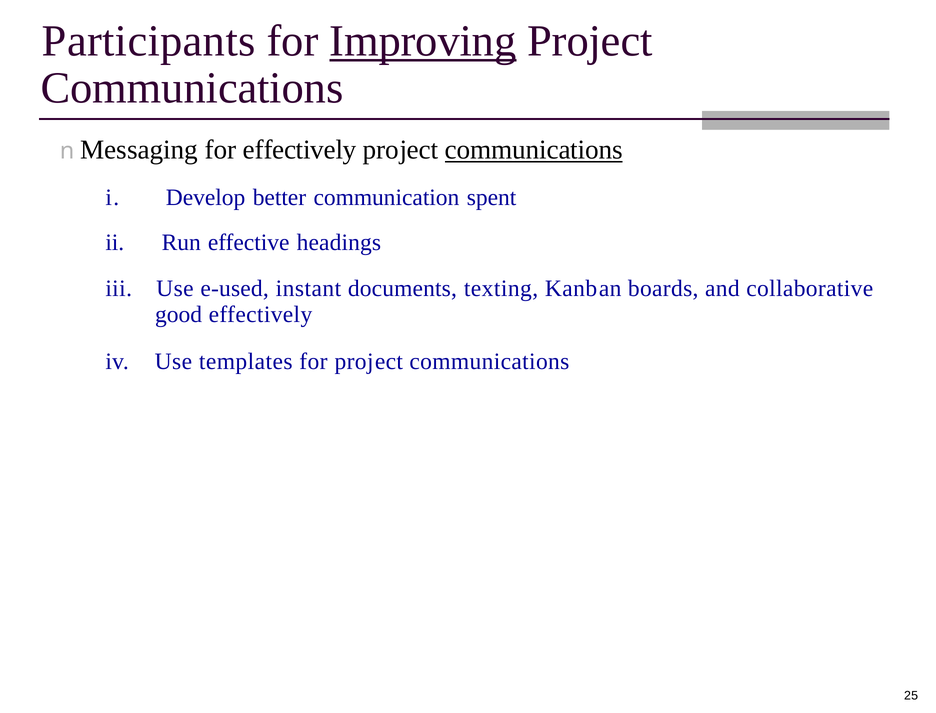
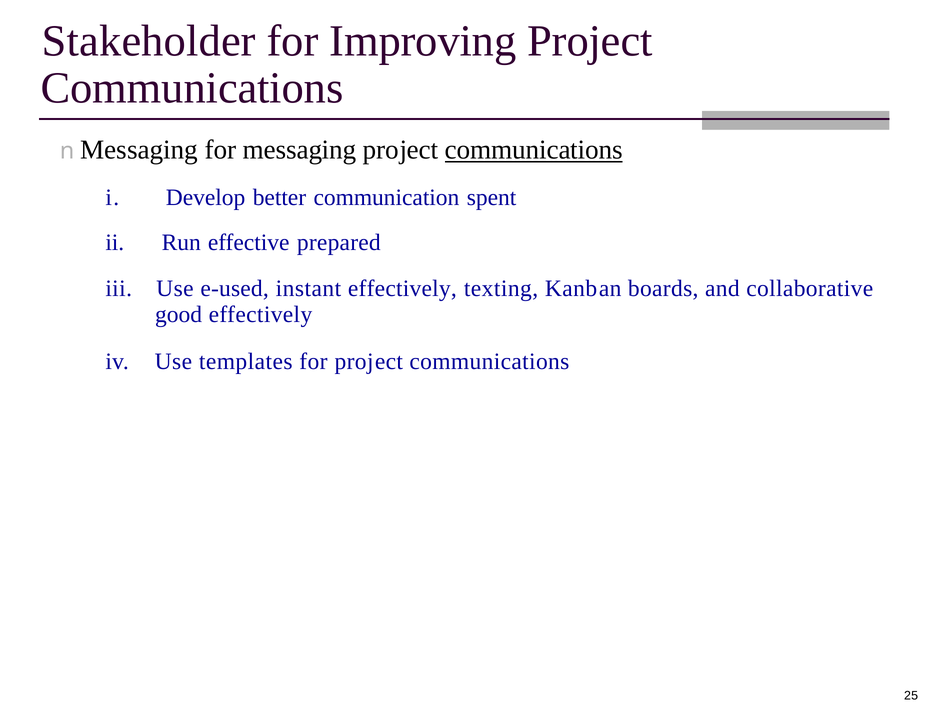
Participants: Participants -> Stakeholder
Improving underline: present -> none
for effectively: effectively -> messaging
headings: headings -> prepared
instant documents: documents -> effectively
